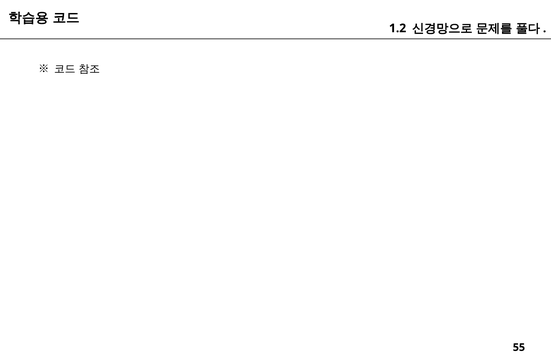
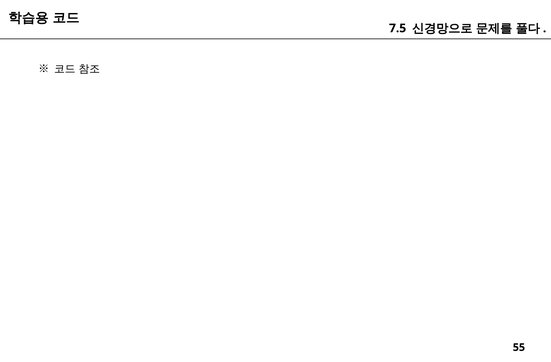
1.2: 1.2 -> 7.5
